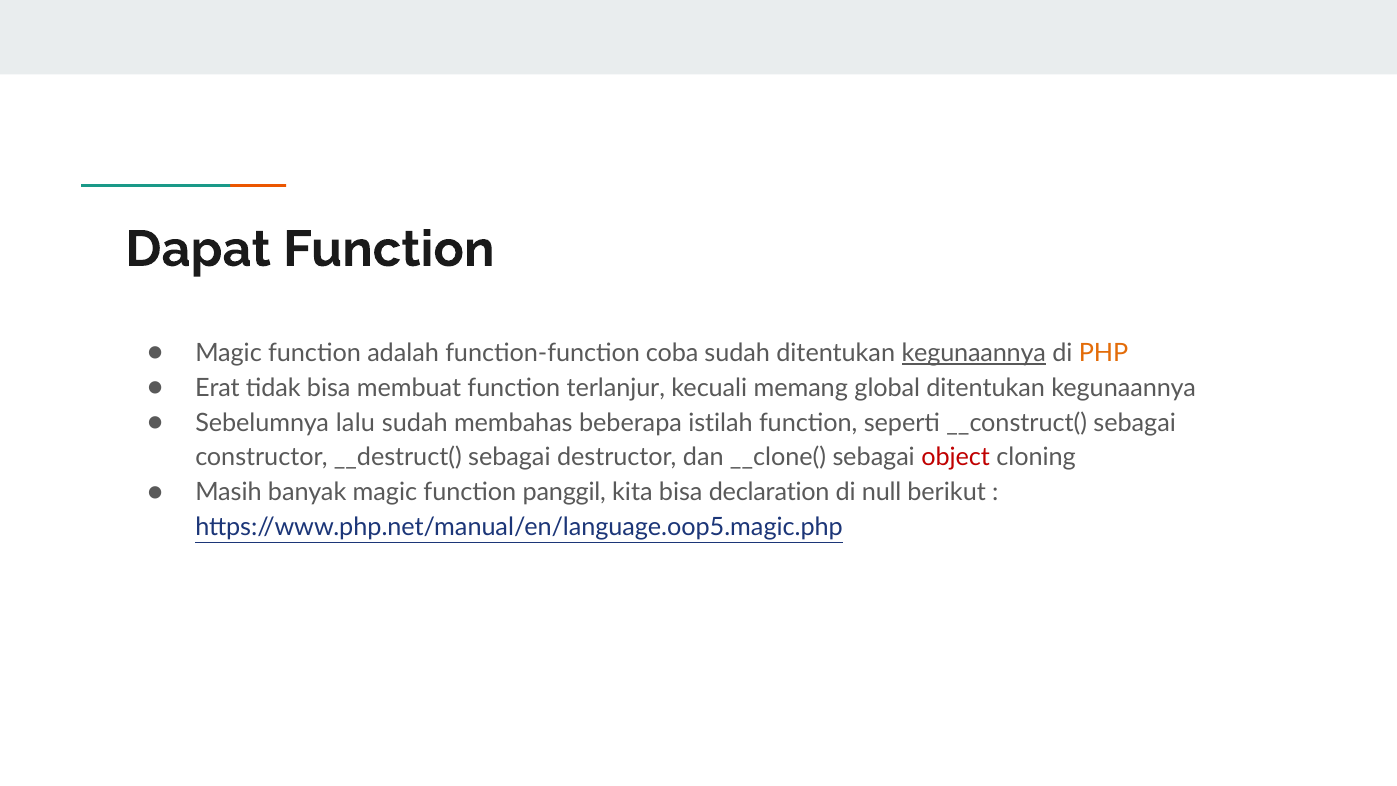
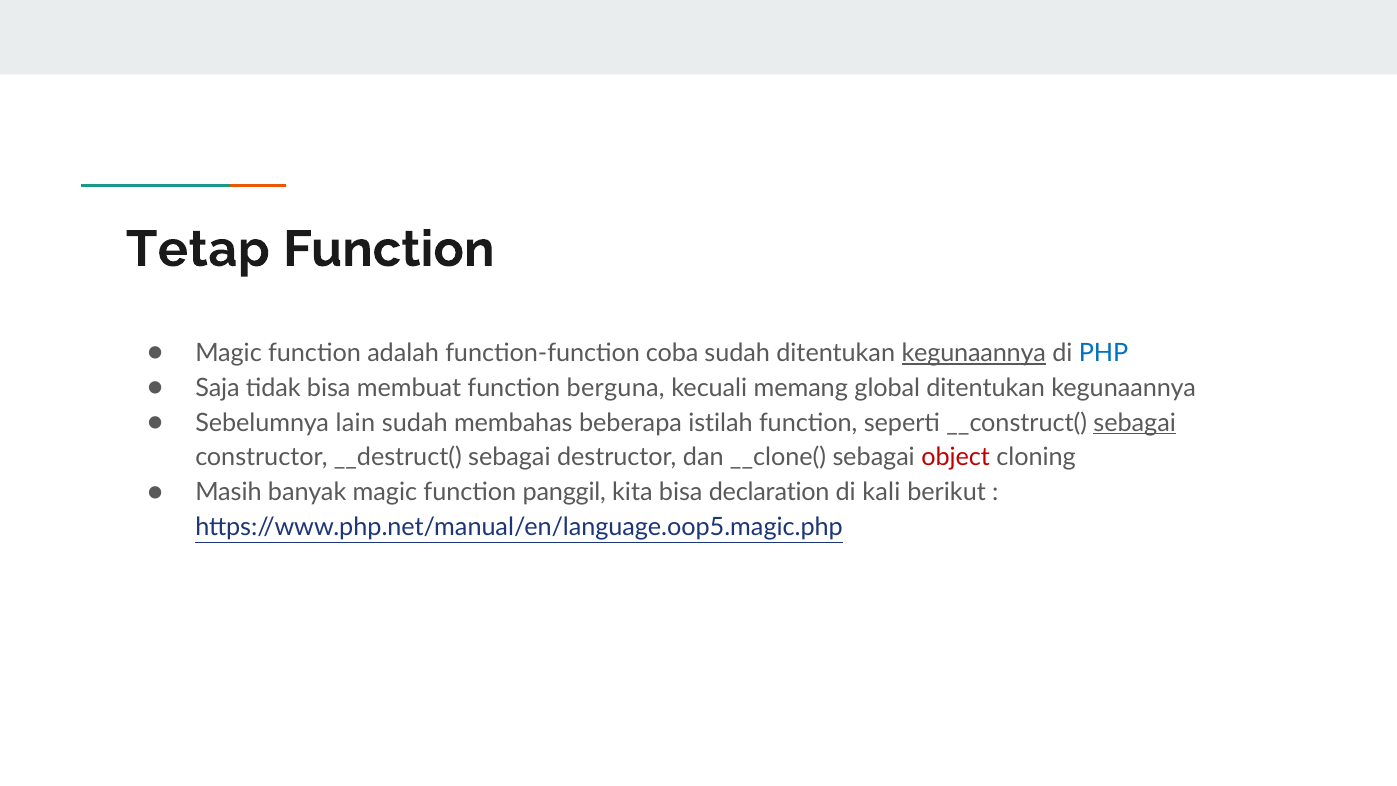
Dapat: Dapat -> Tetap
PHP colour: orange -> blue
Erat: Erat -> Saja
terlanjur: terlanjur -> berguna
lalu: lalu -> lain
sebagai at (1135, 423) underline: none -> present
null: null -> kali
